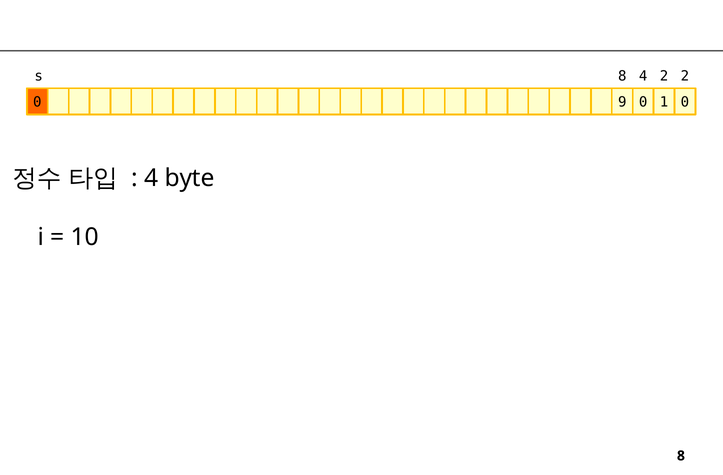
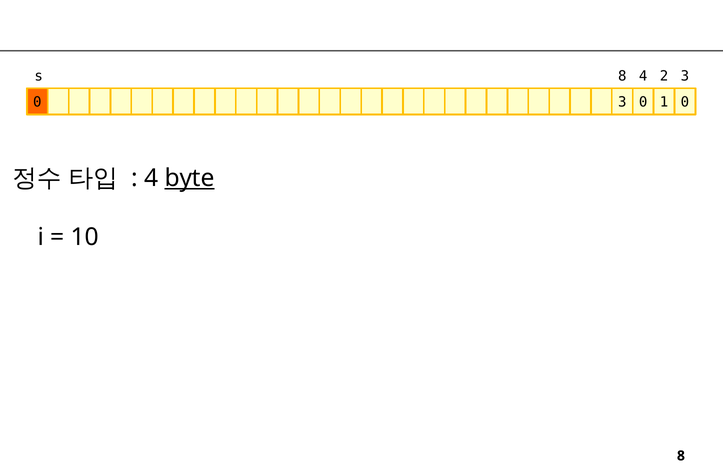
2 2: 2 -> 3
0 9: 9 -> 3
byte underline: none -> present
